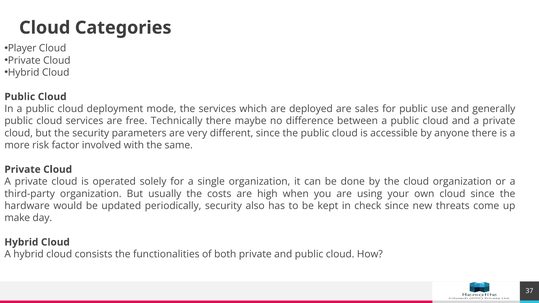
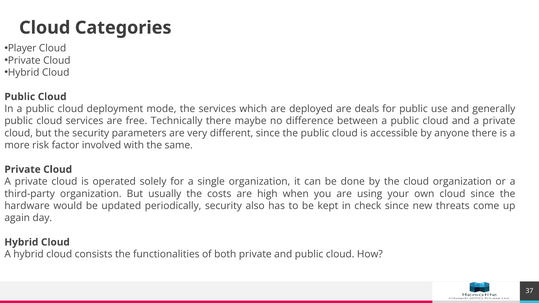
sales: sales -> deals
make: make -> again
